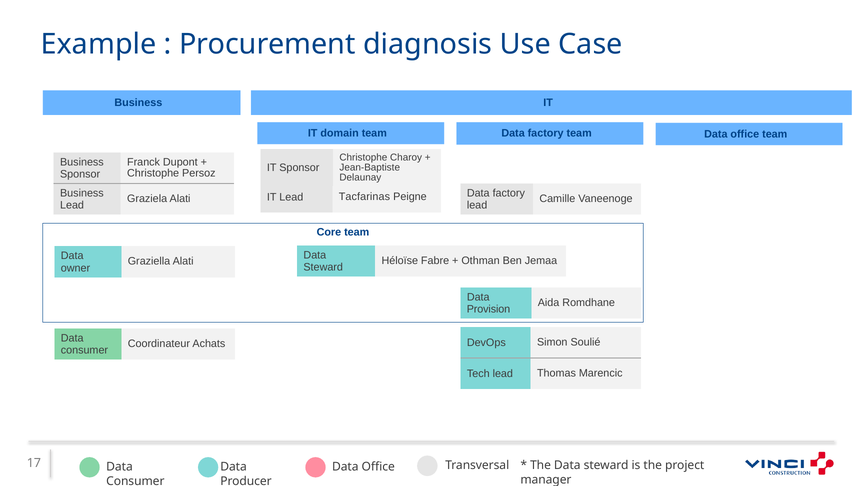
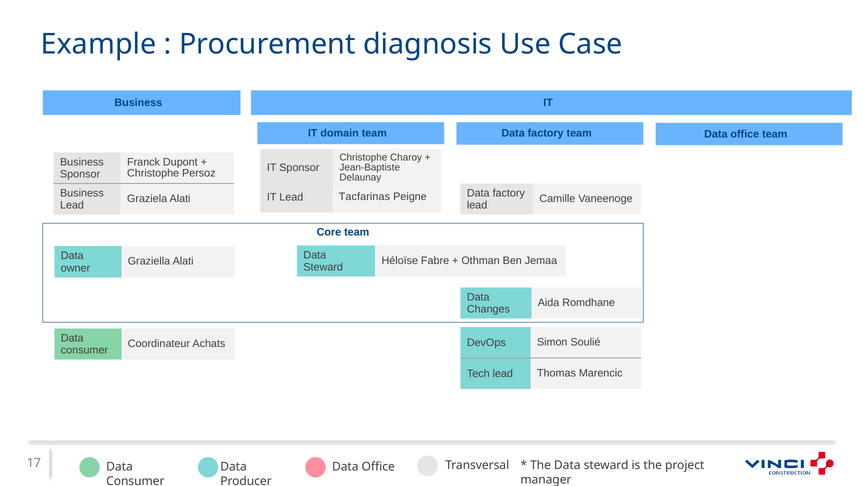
Provision: Provision -> Changes
